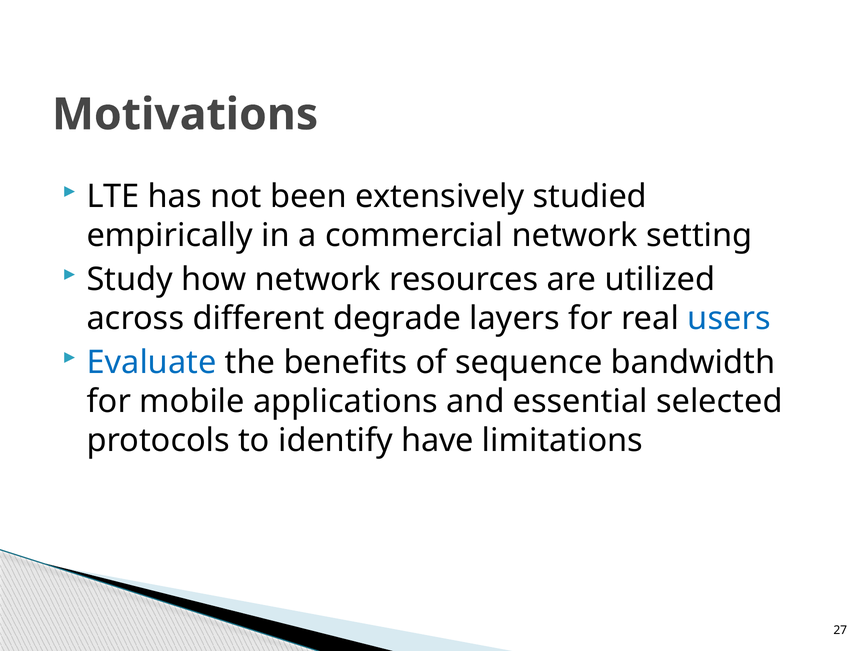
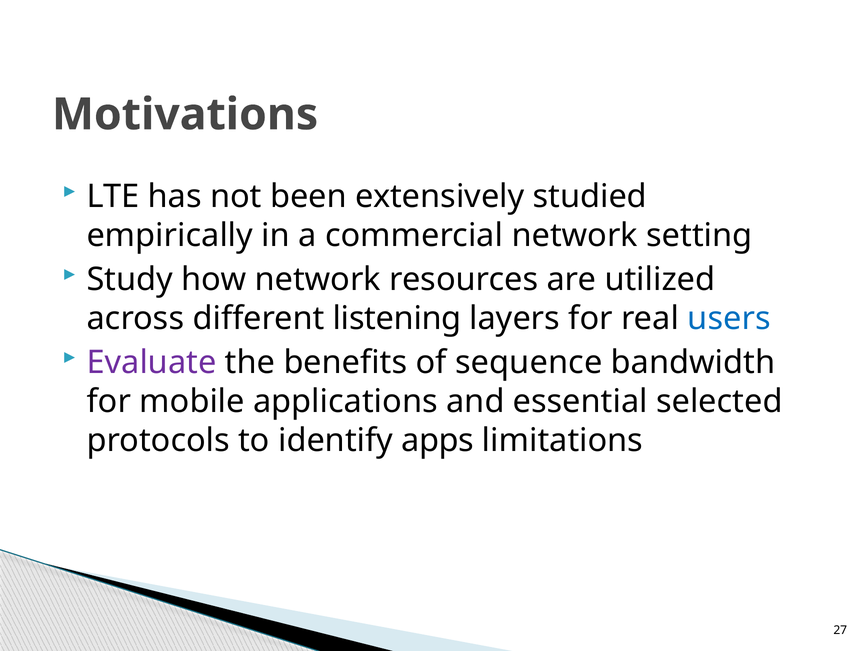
degrade: degrade -> listening
Evaluate colour: blue -> purple
have: have -> apps
